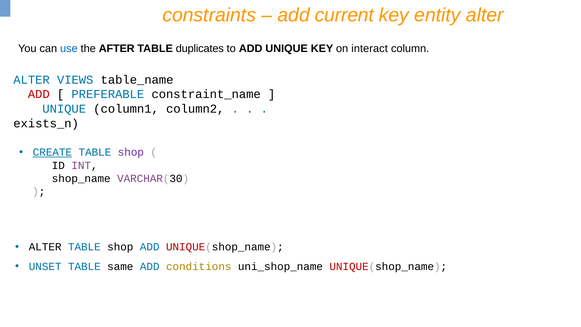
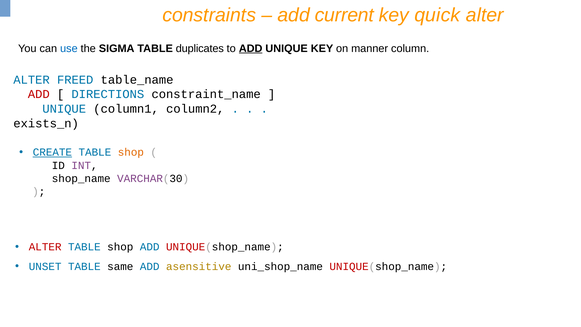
entity: entity -> quick
AFTER: AFTER -> SIGMA
ADD at (251, 48) underline: none -> present
interact: interact -> manner
VIEWS: VIEWS -> FREED
PREFERABLE: PREFERABLE -> DIRECTIONS
shop at (131, 152) colour: purple -> orange
ALTER at (45, 247) colour: black -> red
conditions: conditions -> asensitive
